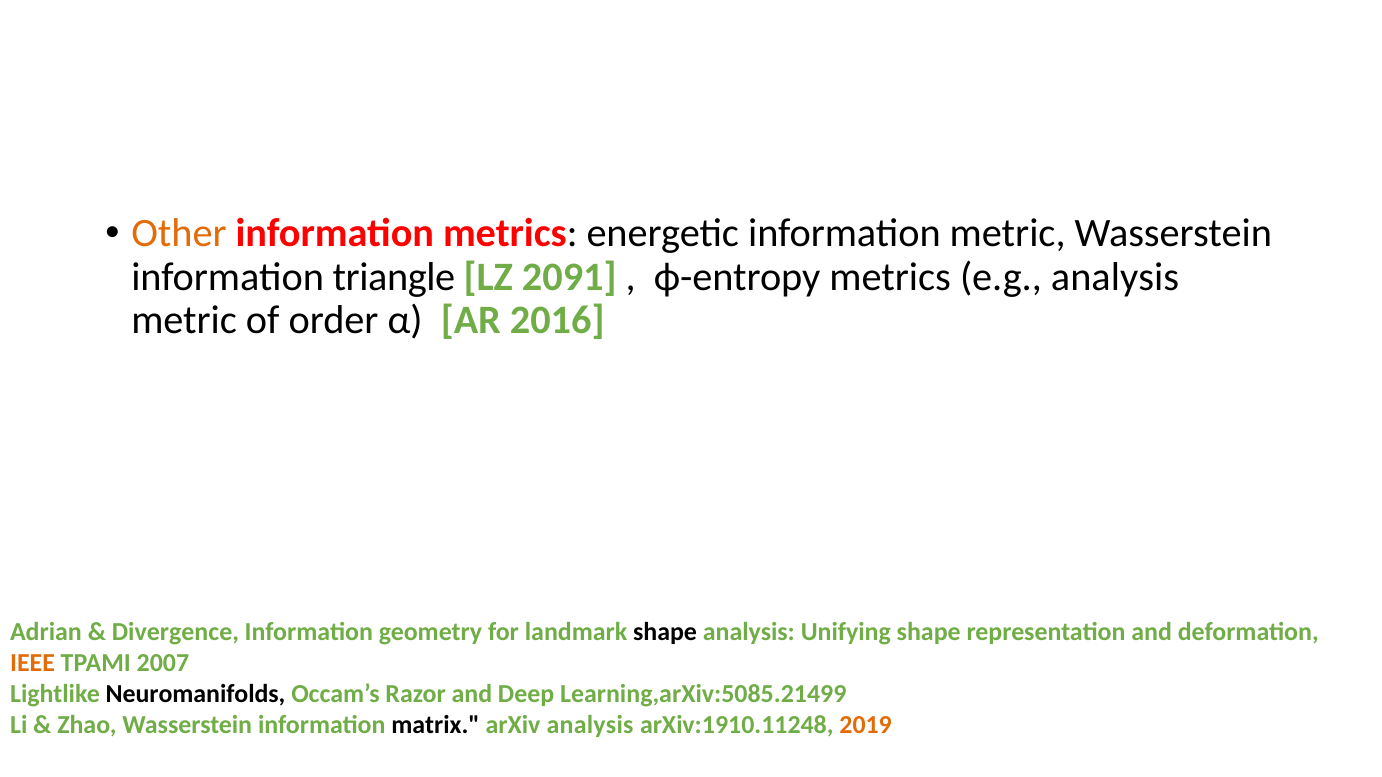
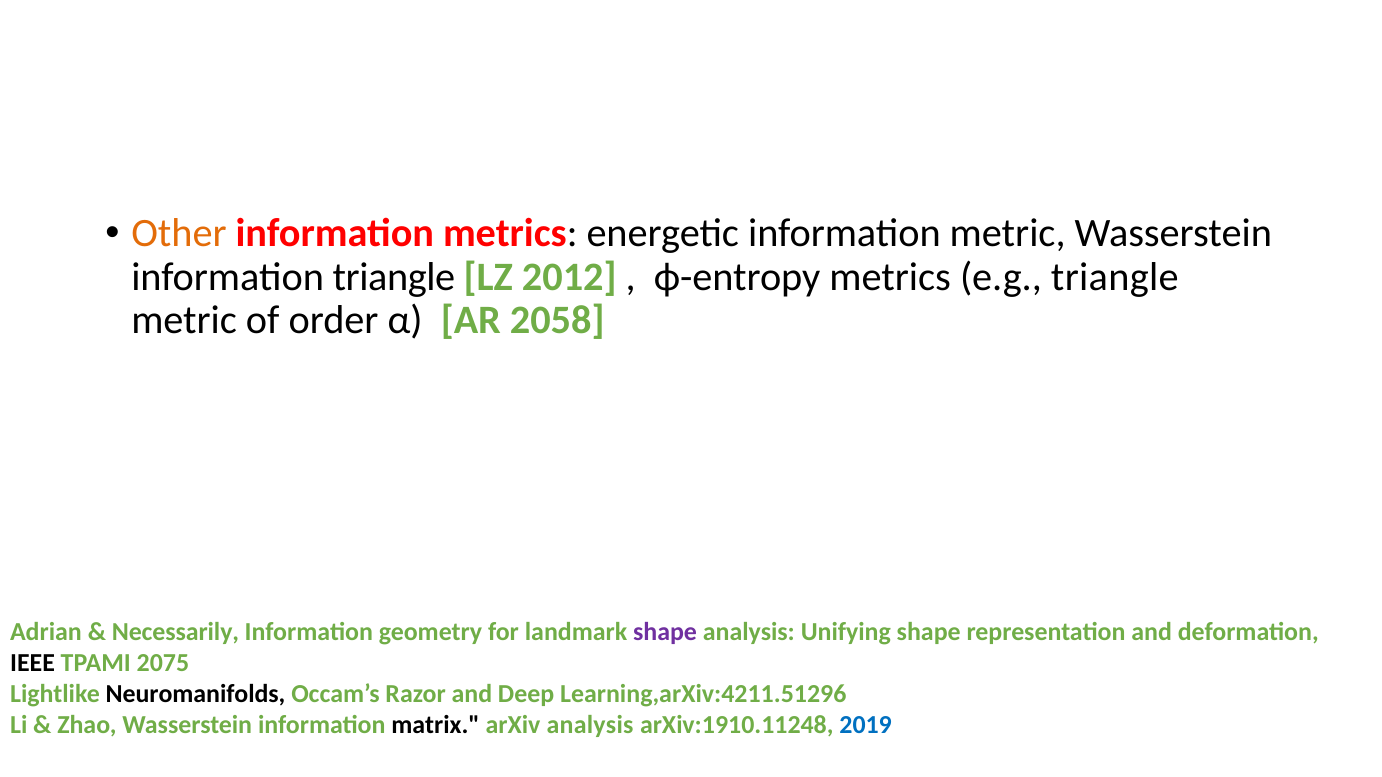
2091: 2091 -> 2012
e.g analysis: analysis -> triangle
2016: 2016 -> 2058
Divergence: Divergence -> Necessarily
shape at (665, 632) colour: black -> purple
IEEE colour: orange -> black
2007: 2007 -> 2075
Learning,arXiv:5085.21499: Learning,arXiv:5085.21499 -> Learning,arXiv:4211.51296
2019 colour: orange -> blue
